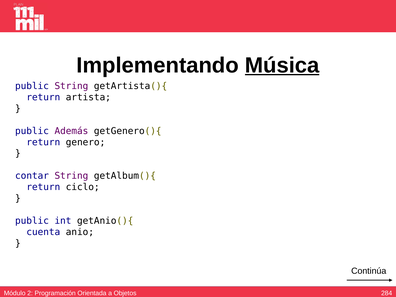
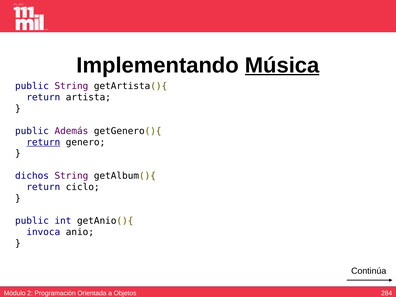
return at (43, 142) underline: none -> present
contar: contar -> dichos
cuenta: cuenta -> invoca
